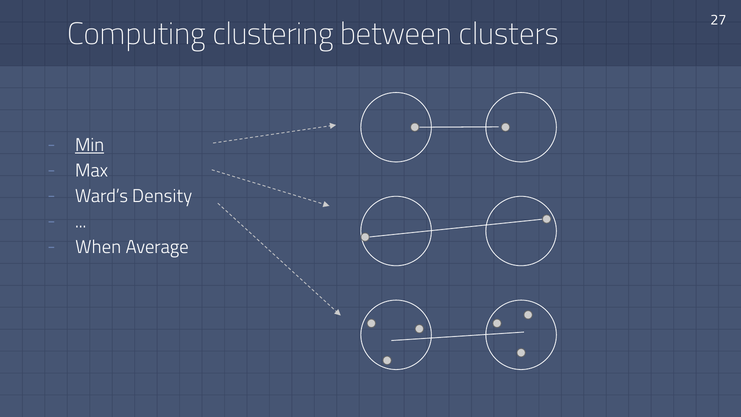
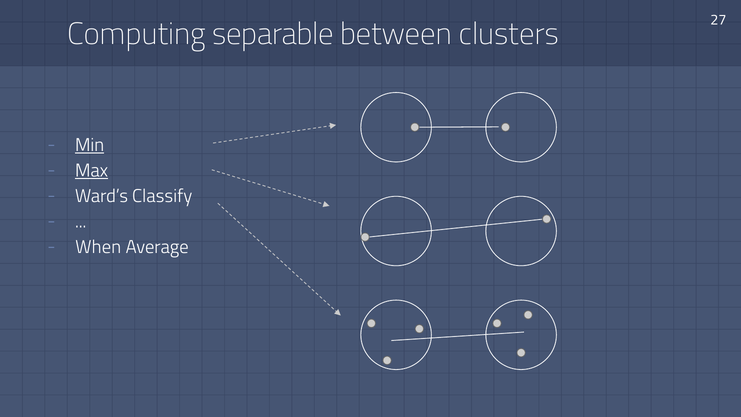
clustering: clustering -> separable
Max underline: none -> present
Density: Density -> Classify
